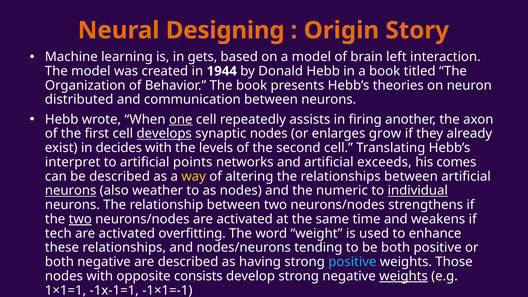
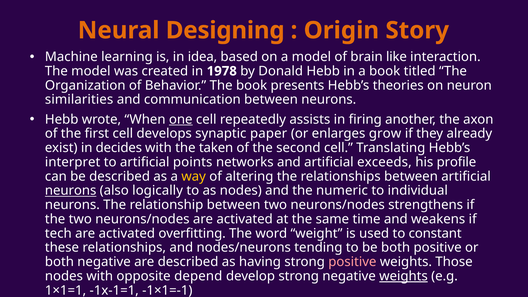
gets: gets -> idea
left: left -> like
1944: 1944 -> 1978
distributed: distributed -> similarities
develops underline: present -> none
synaptic nodes: nodes -> paper
levels: levels -> taken
comes: comes -> profile
weather: weather -> logically
individual underline: present -> none
two at (80, 219) underline: present -> none
enhance: enhance -> constant
positive at (352, 262) colour: light blue -> pink
consists: consists -> depend
